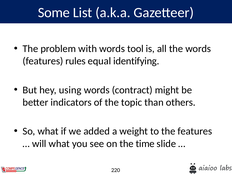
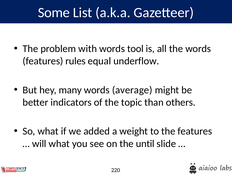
identifying: identifying -> underflow
using: using -> many
contract: contract -> average
time: time -> until
